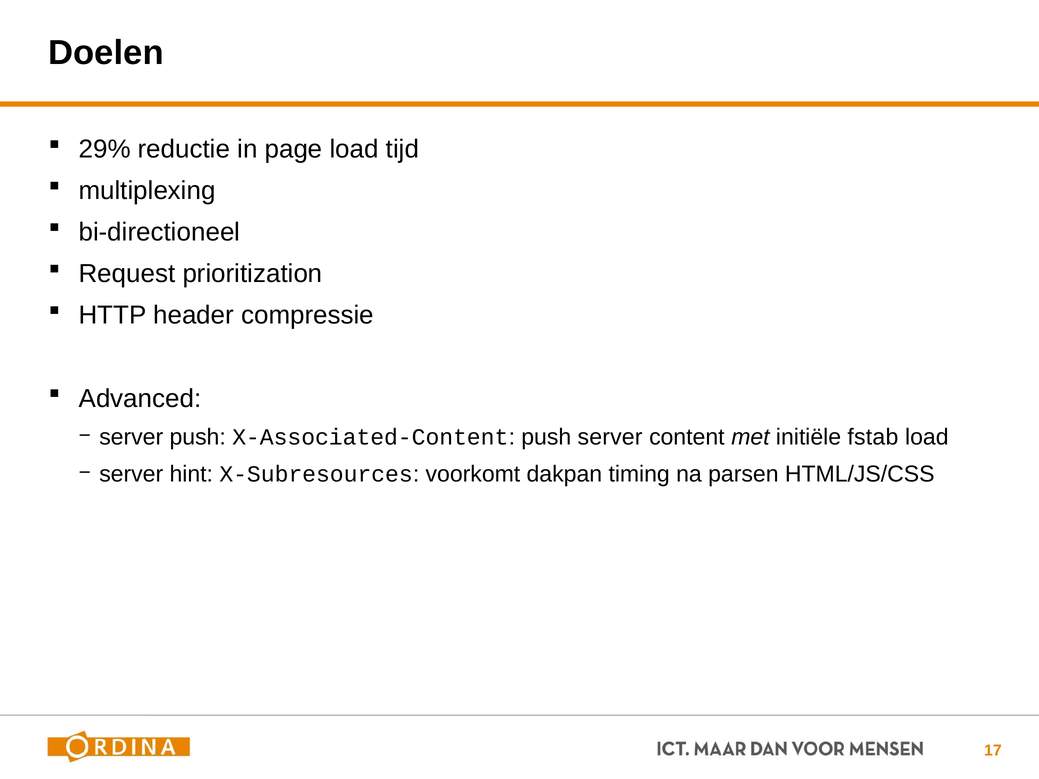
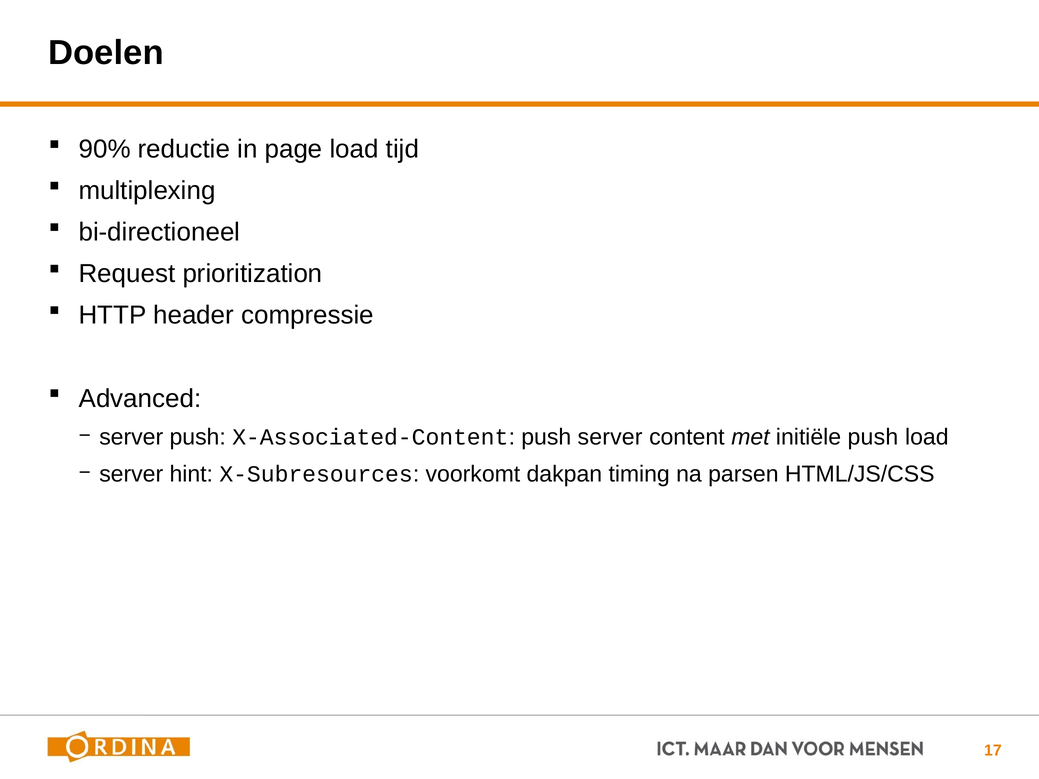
29%: 29% -> 90%
initiële fstab: fstab -> push
